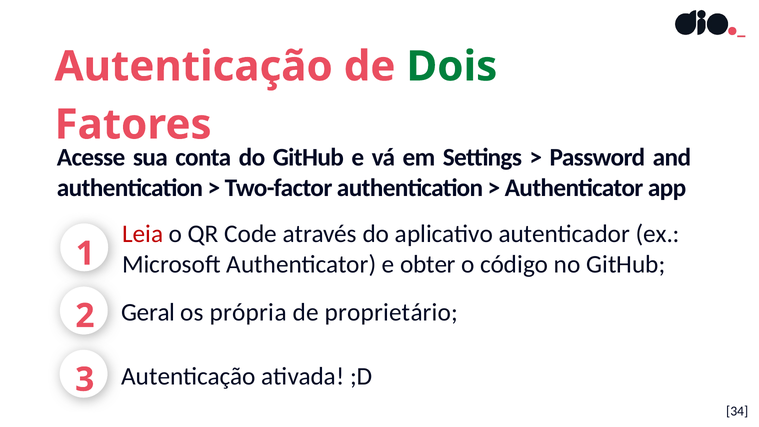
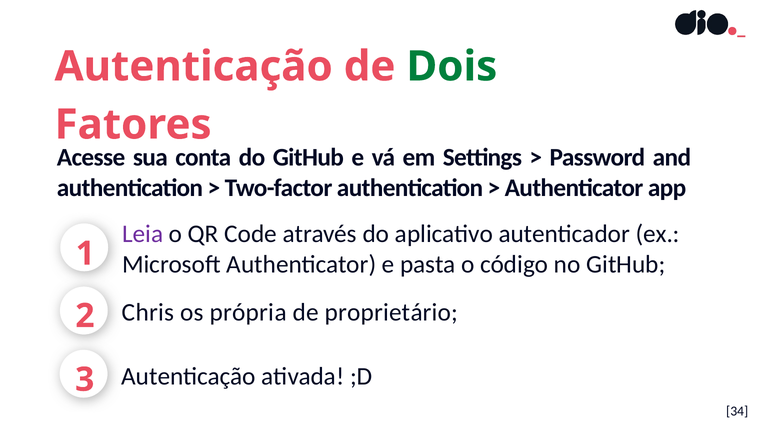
Leia colour: red -> purple
obter: obter -> pasta
Geral: Geral -> Chris
